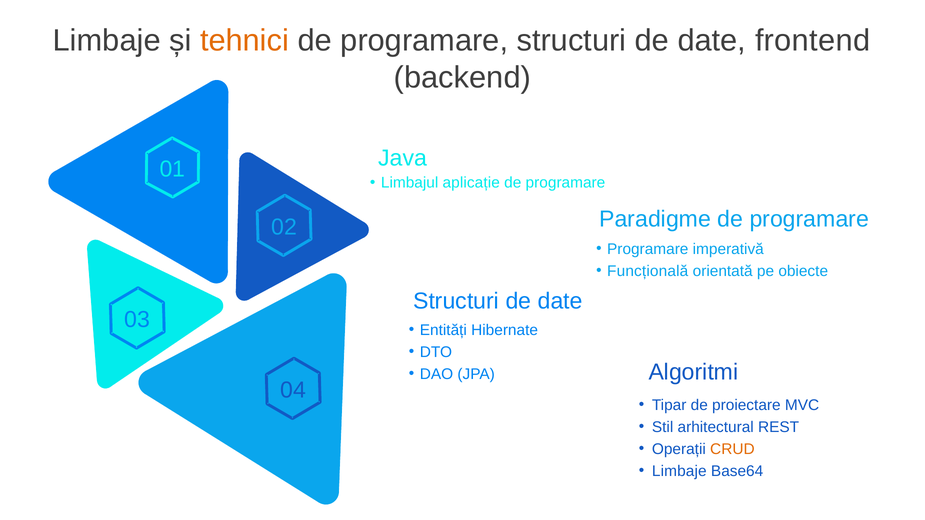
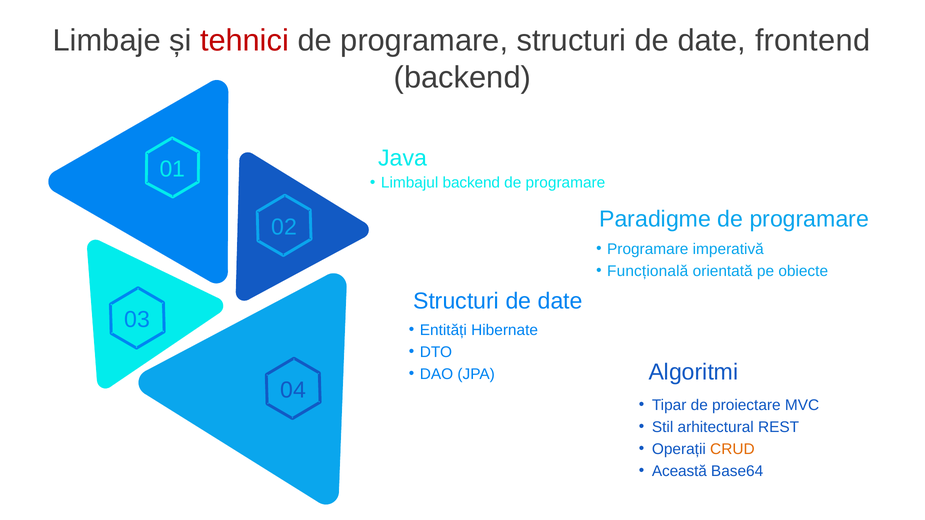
tehnici colour: orange -> red
Limbajul aplicație: aplicație -> backend
Limbaje at (679, 471): Limbaje -> Această
